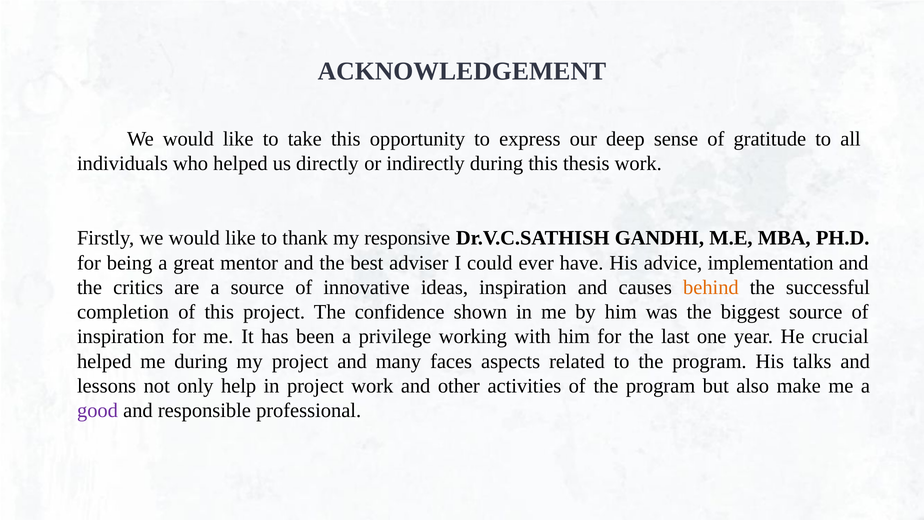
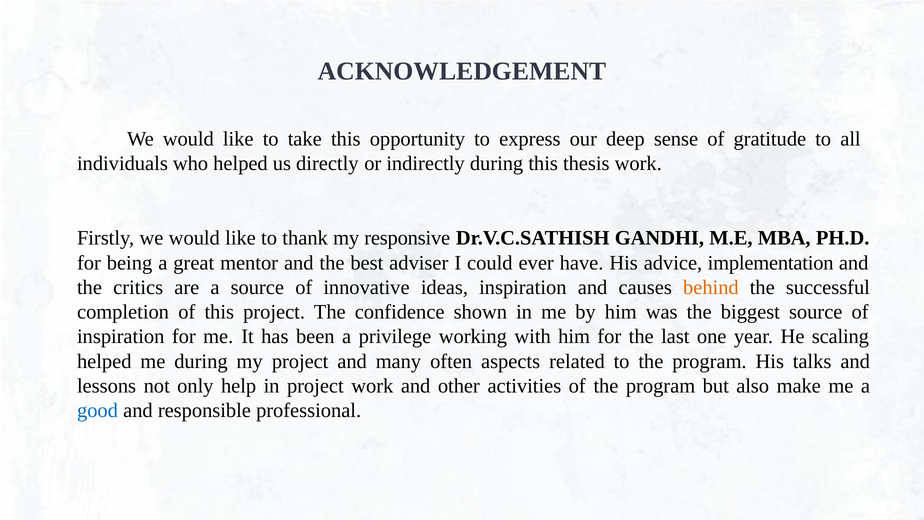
crucial: crucial -> scaling
faces: faces -> often
good colour: purple -> blue
